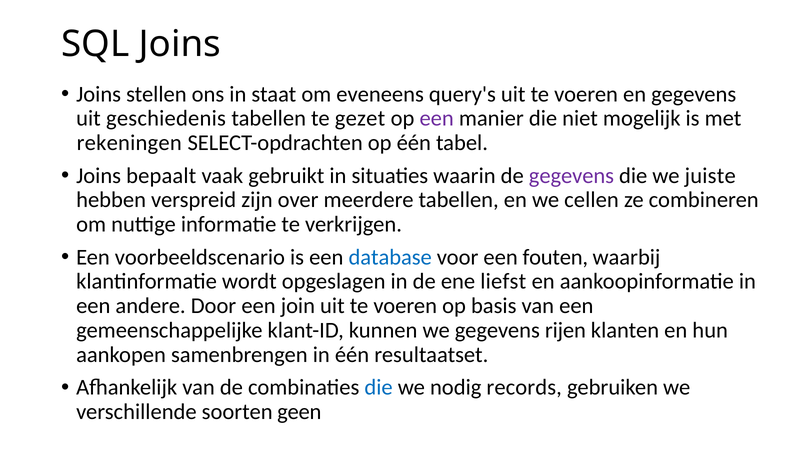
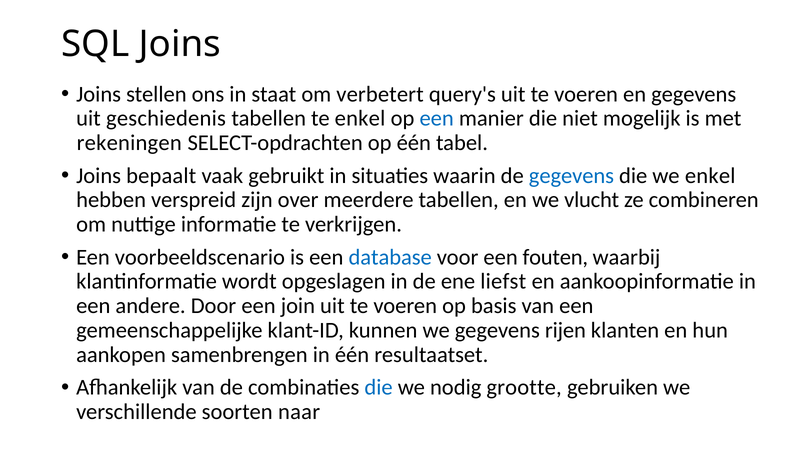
eveneens: eveneens -> verbetert
te gezet: gezet -> enkel
een at (437, 118) colour: purple -> blue
gegevens at (571, 176) colour: purple -> blue
we juiste: juiste -> enkel
cellen: cellen -> vlucht
records: records -> grootte
geen: geen -> naar
